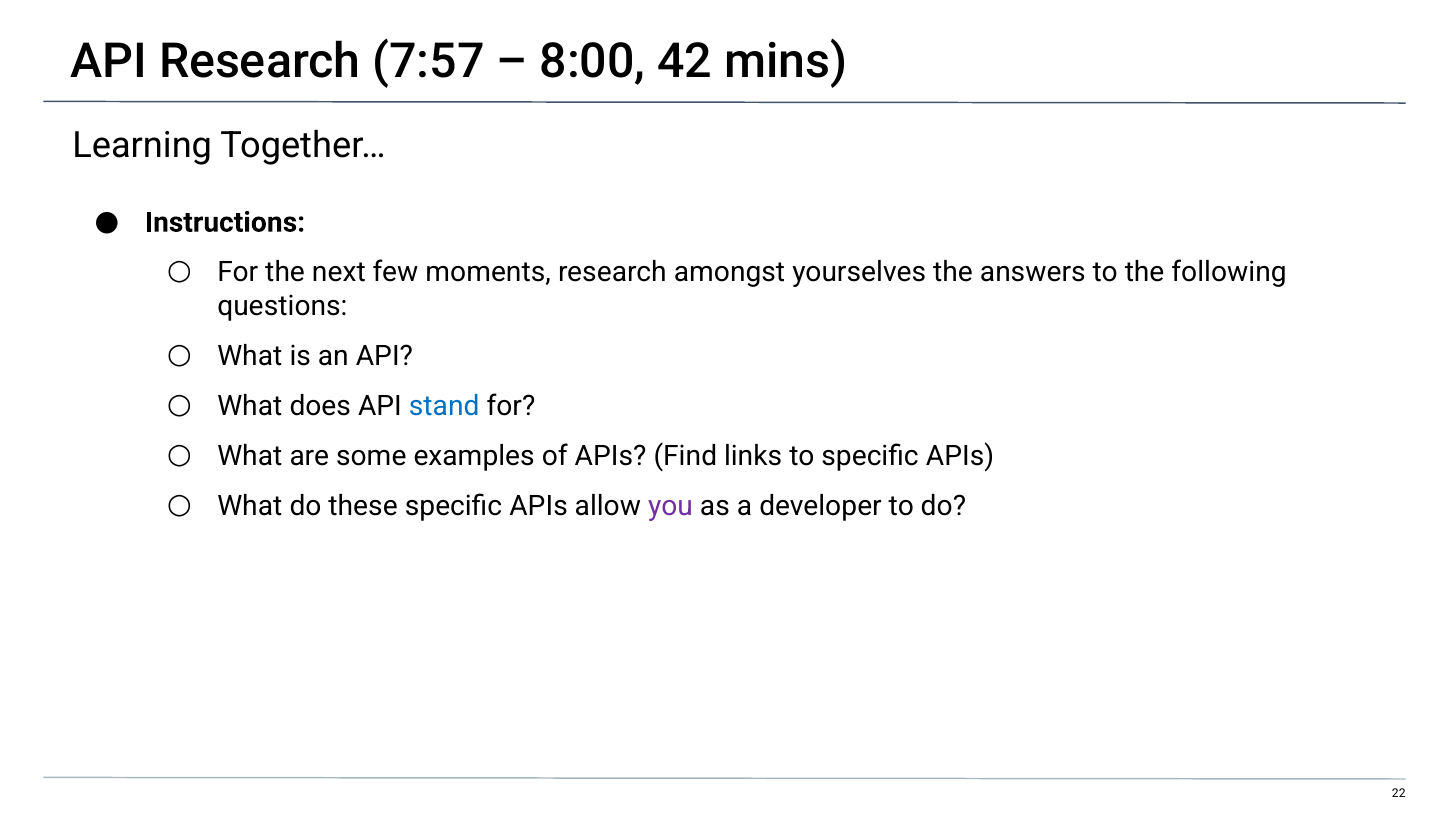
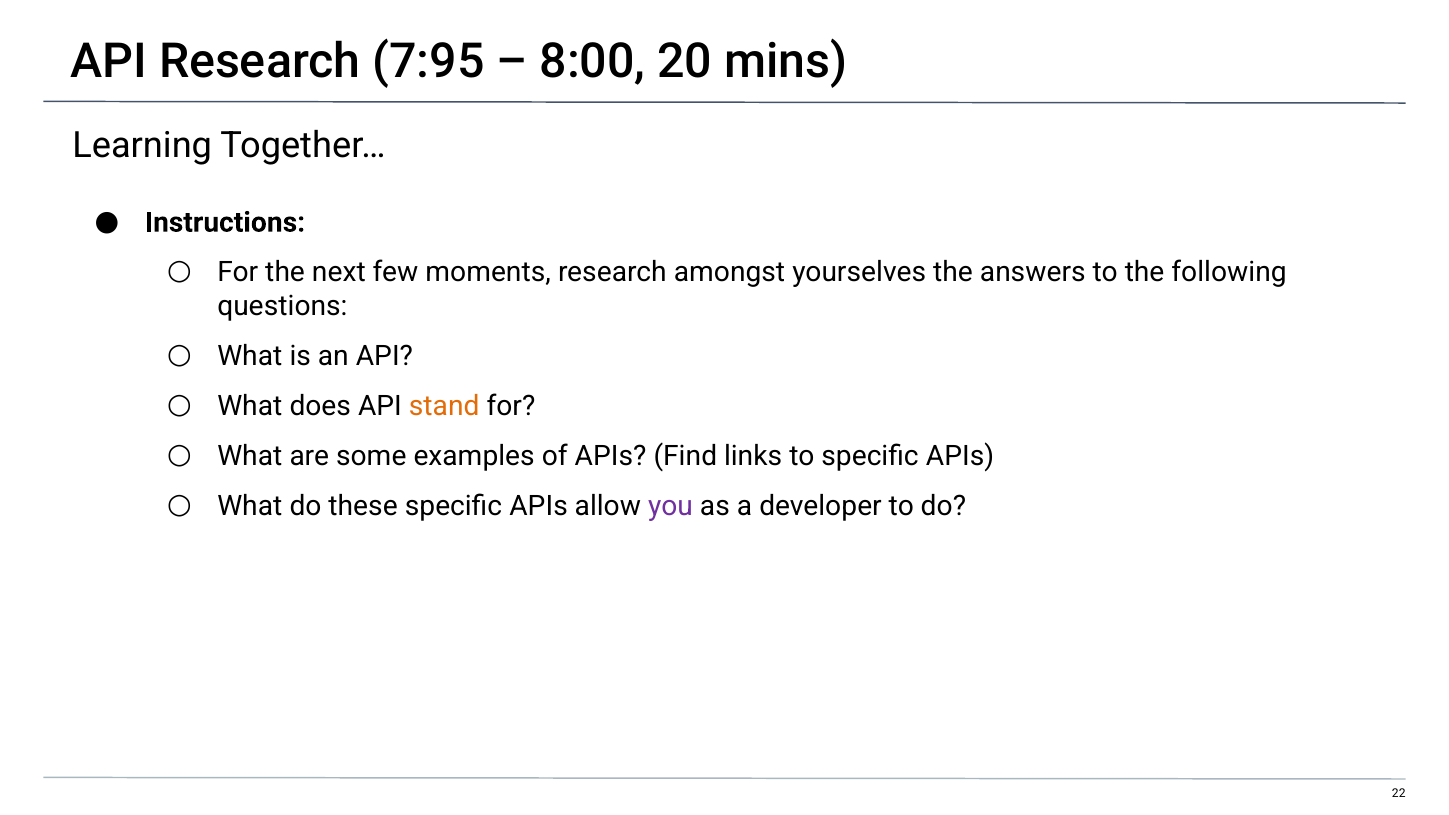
7:57: 7:57 -> 7:95
42: 42 -> 20
stand colour: blue -> orange
